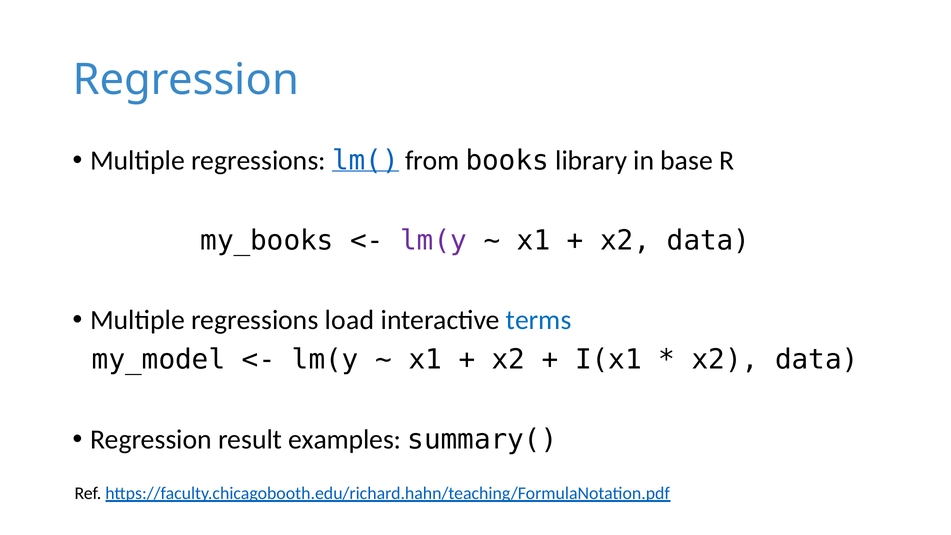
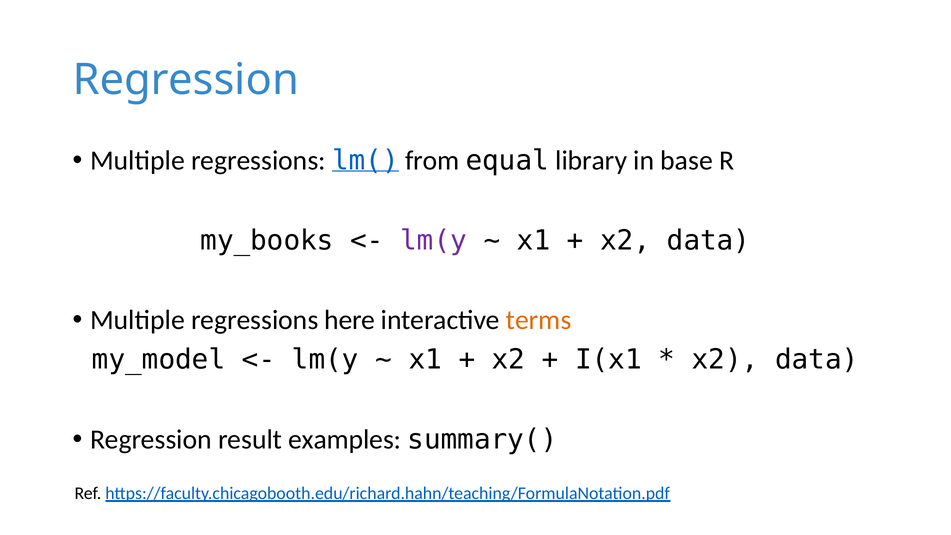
books: books -> equal
load: load -> here
terms colour: blue -> orange
